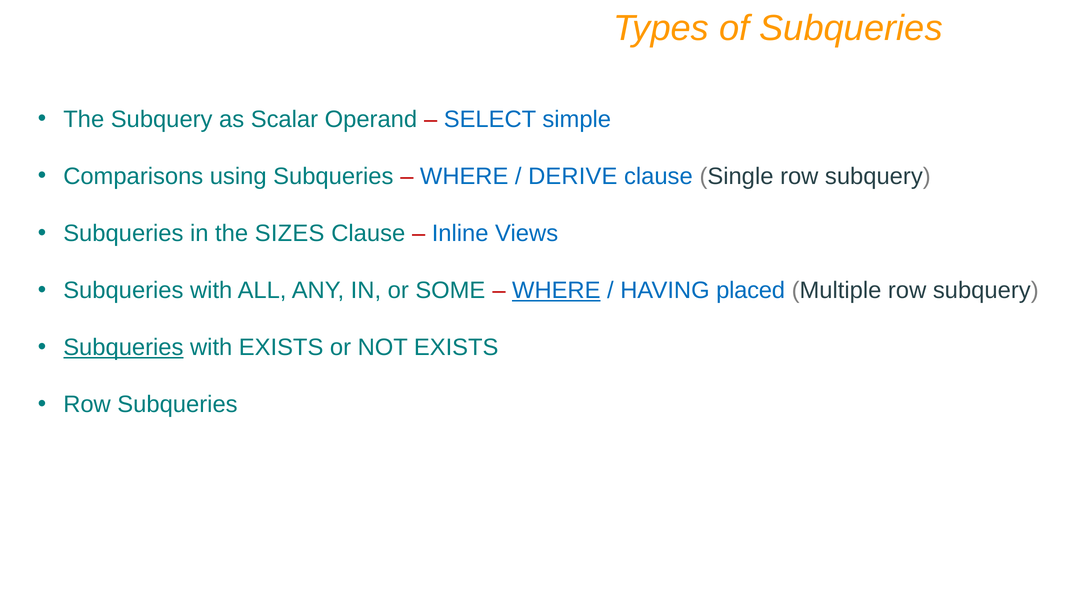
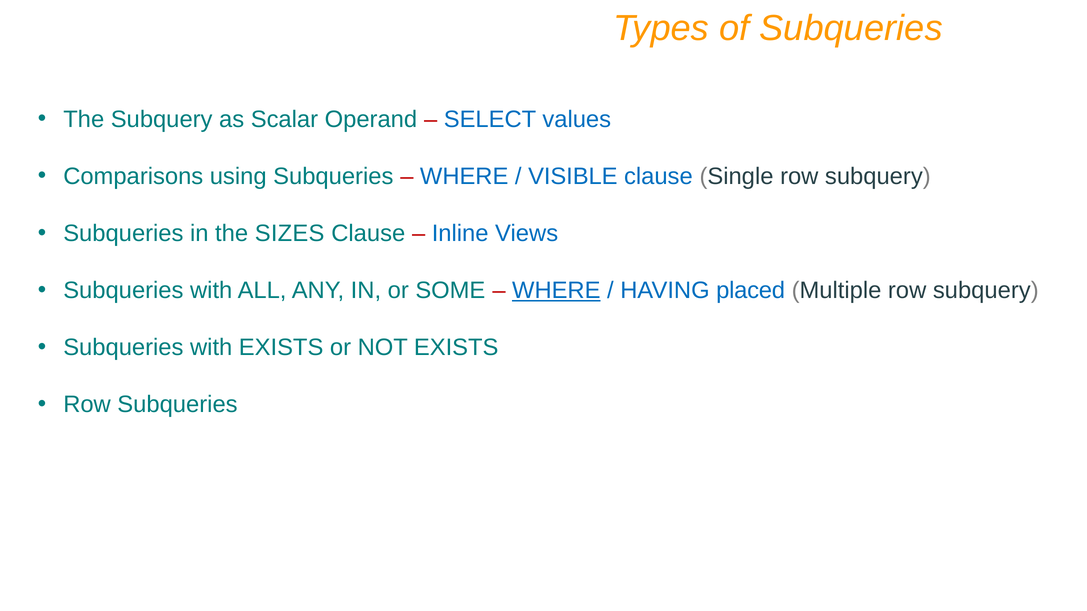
simple: simple -> values
DERIVE: DERIVE -> VISIBLE
Subqueries at (123, 348) underline: present -> none
